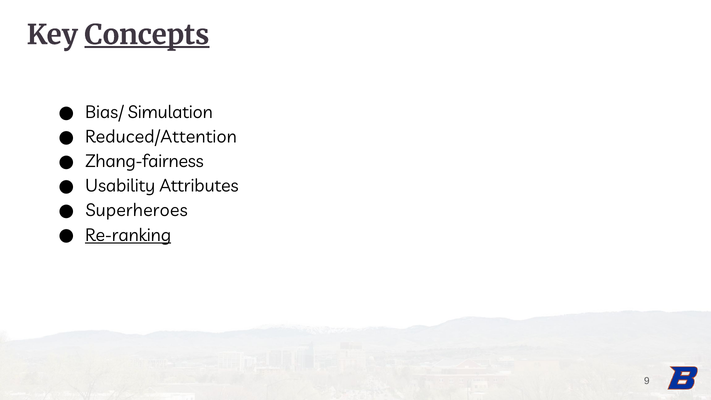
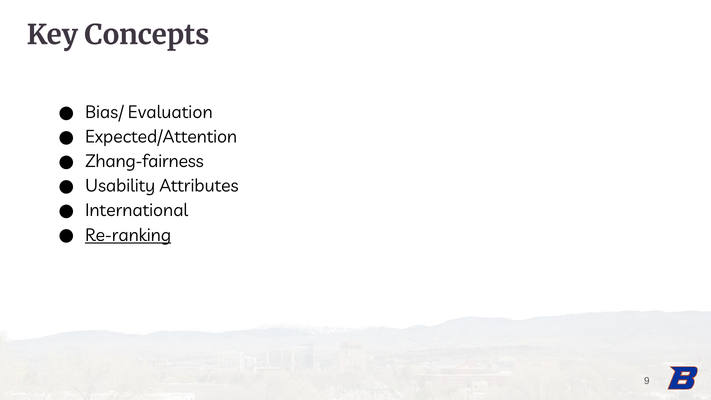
Concepts underline: present -> none
Simulation: Simulation -> Evaluation
Reduced/Attention: Reduced/Attention -> Expected/Attention
Superheroes: Superheroes -> International
